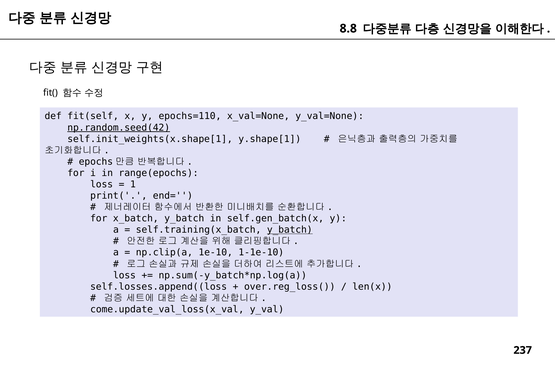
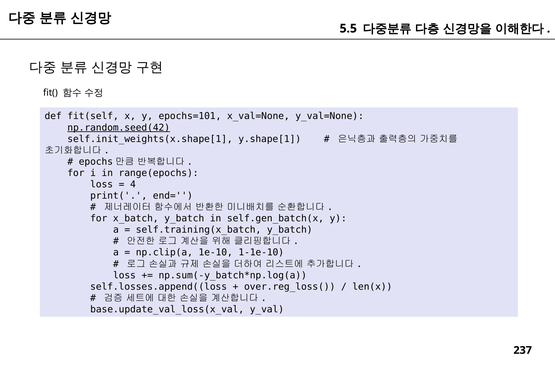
8.8: 8.8 -> 5.5
epochs=110: epochs=110 -> epochs=101
1: 1 -> 4
y_batch at (290, 230) underline: present -> none
come.update_val_loss(x_val: come.update_val_loss(x_val -> base.update_val_loss(x_val
